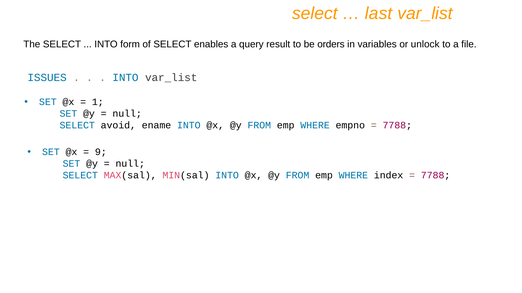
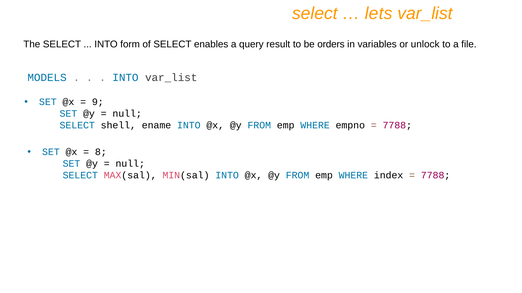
last: last -> lets
ISSUES: ISSUES -> MODELS
1: 1 -> 9
avoid: avoid -> shell
9: 9 -> 8
